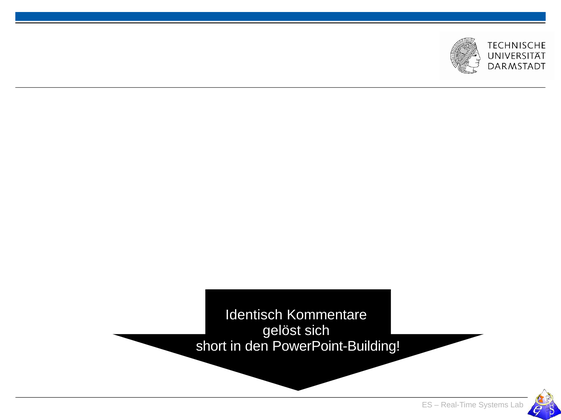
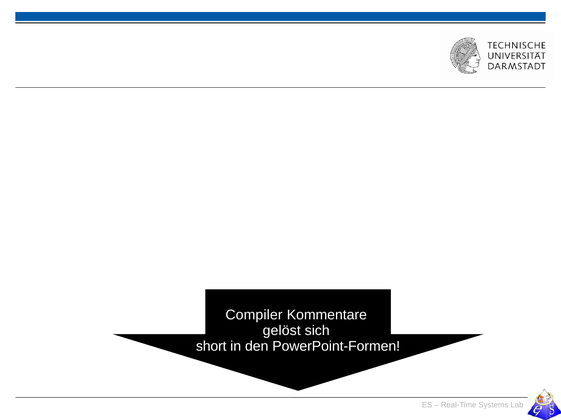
Identisch: Identisch -> Compiler
PowerPoint-Building: PowerPoint-Building -> PowerPoint-Formen
